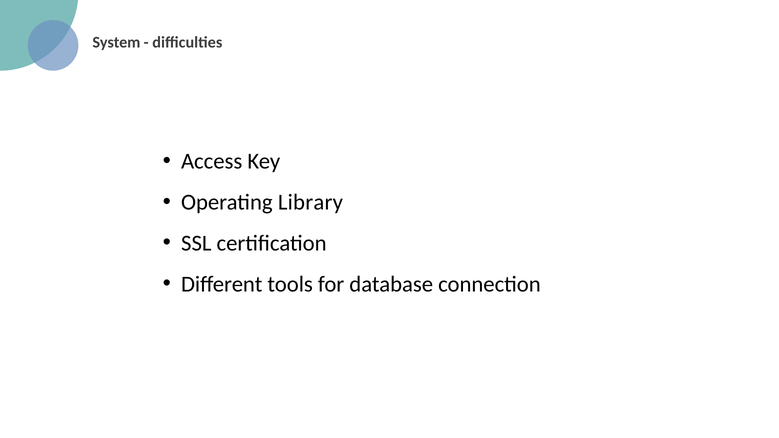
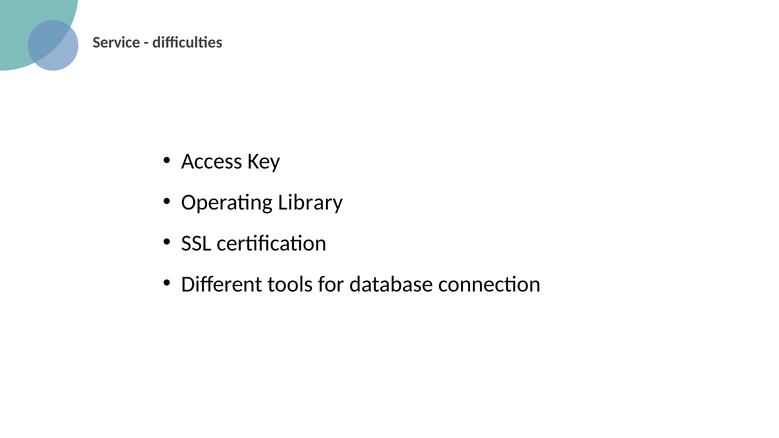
System: System -> Service
